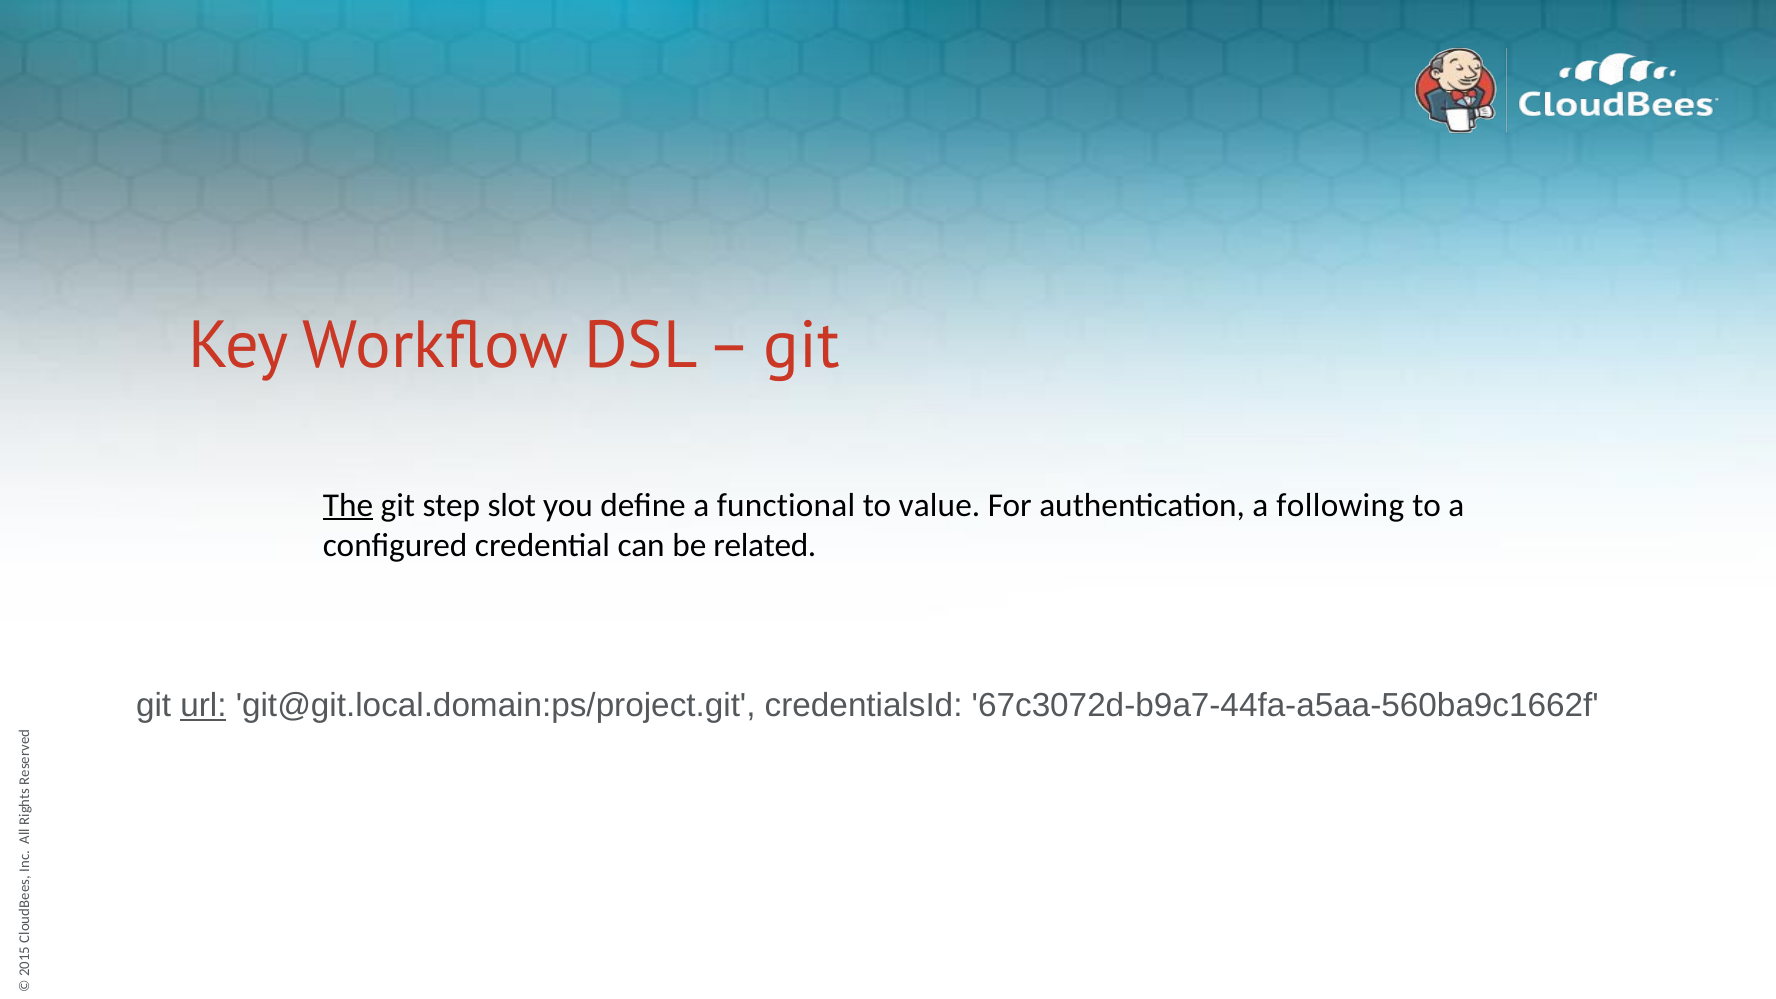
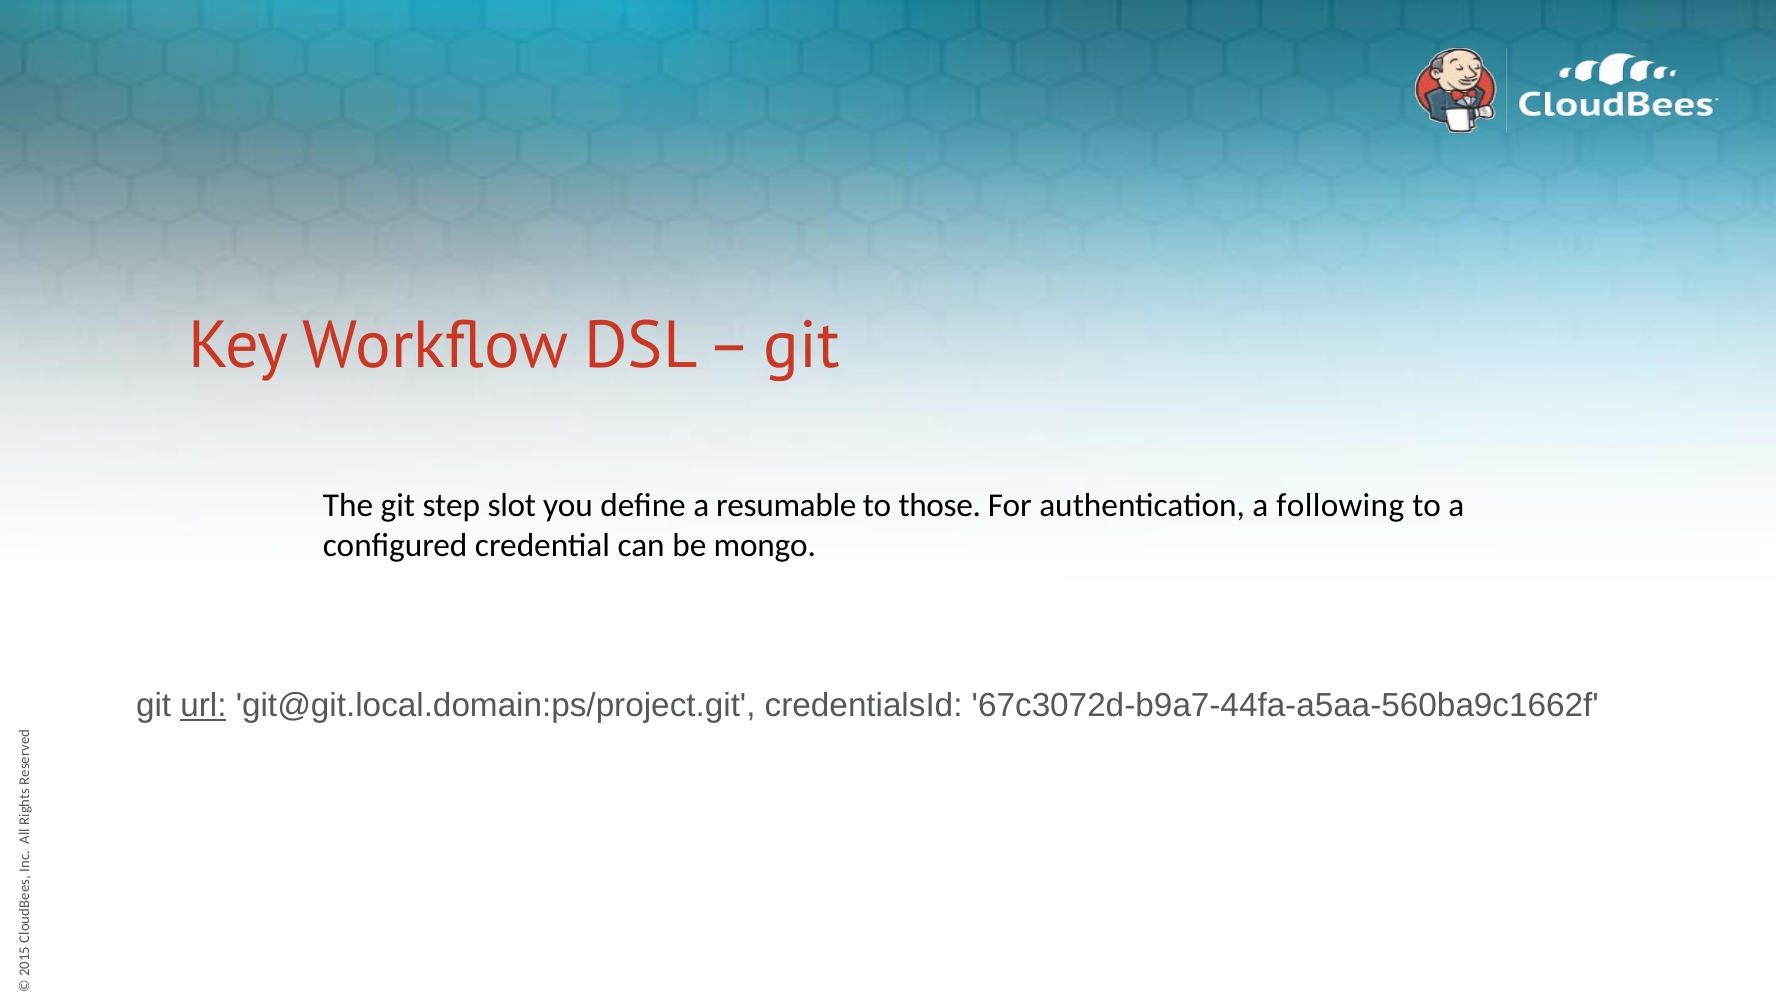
The underline: present -> none
functional: functional -> resumable
value: value -> those
related: related -> mongo
